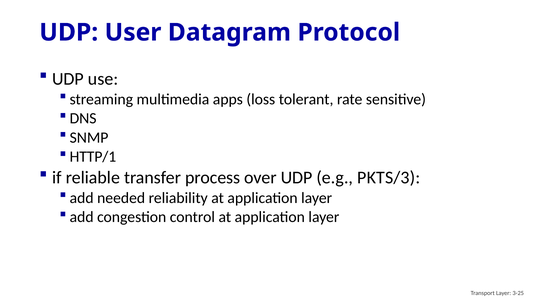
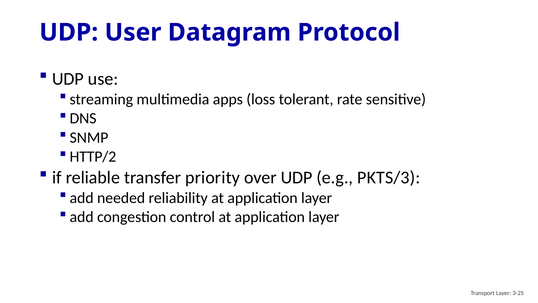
HTTP/1: HTTP/1 -> HTTP/2
process: process -> priority
